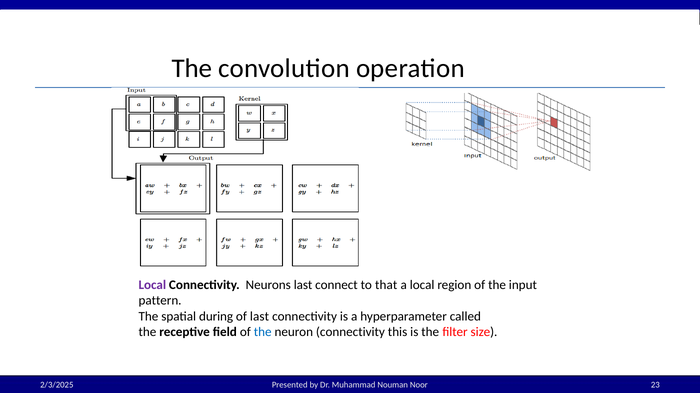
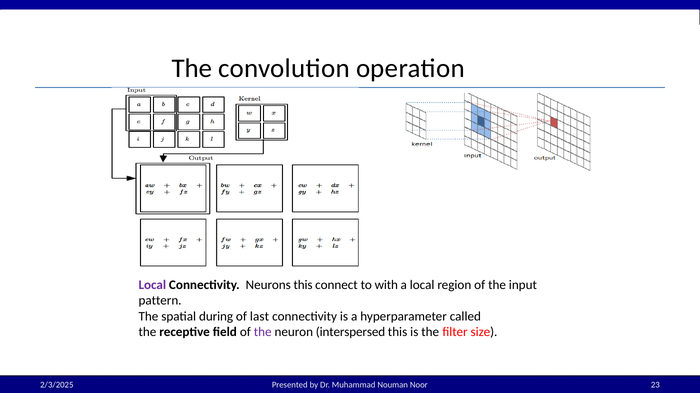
Neurons last: last -> this
that: that -> with
the at (263, 333) colour: blue -> purple
neuron connectivity: connectivity -> interspersed
